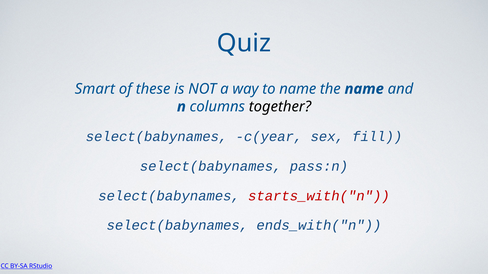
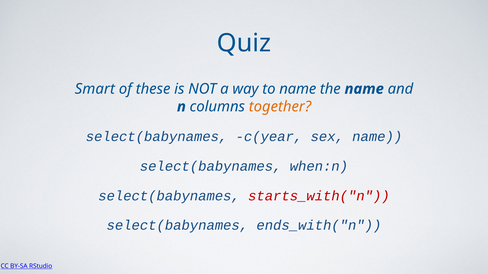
together colour: black -> orange
sex fill: fill -> name
pass:n: pass:n -> when:n
